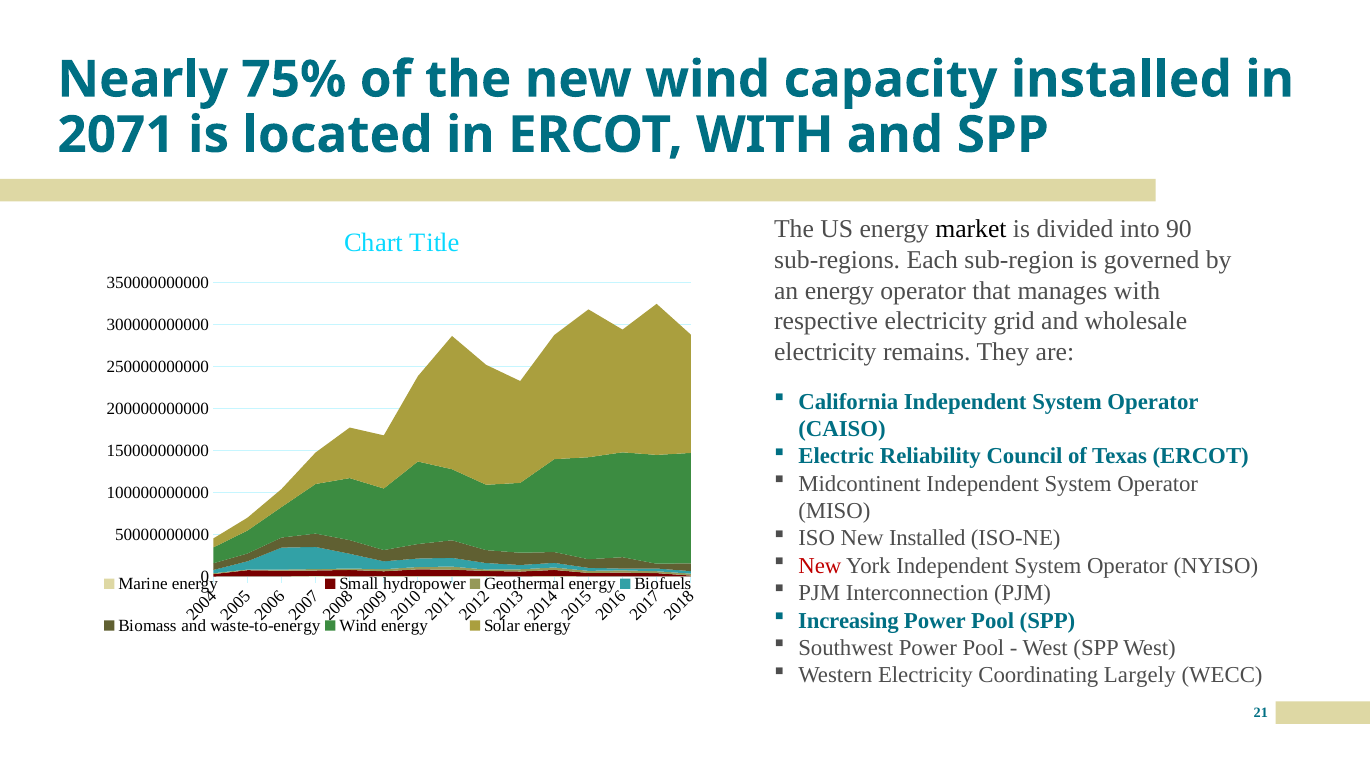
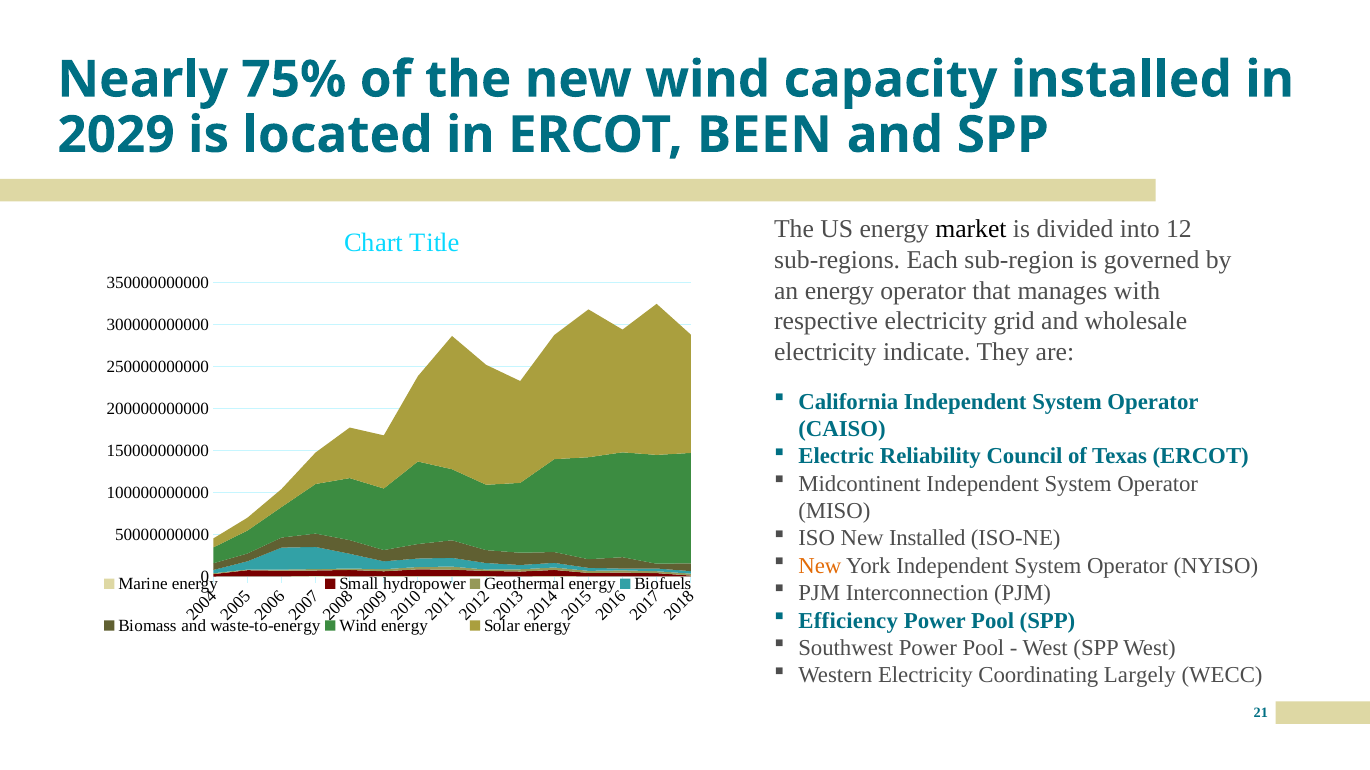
2071: 2071 -> 2029
ERCOT WITH: WITH -> BEEN
90: 90 -> 12
remains: remains -> indicate
New at (820, 566) colour: red -> orange
Increasing: Increasing -> Efficiency
